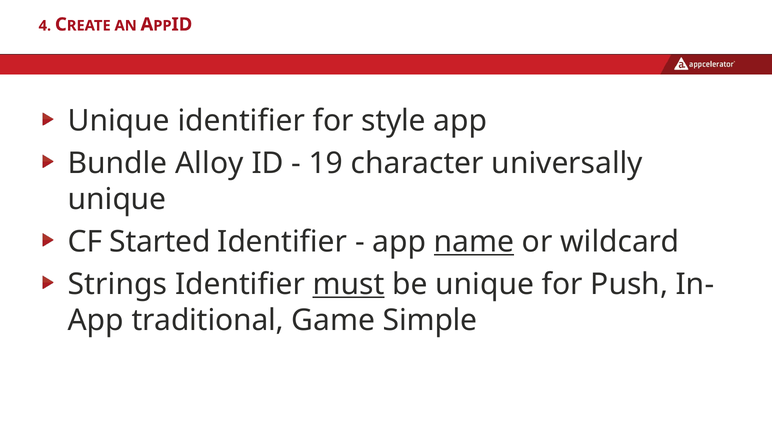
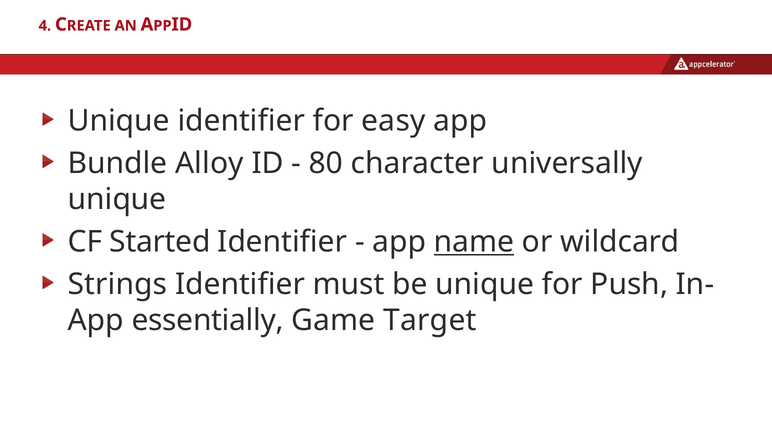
style: style -> easy
19: 19 -> 80
must underline: present -> none
traditional: traditional -> essentially
Simple: Simple -> Target
